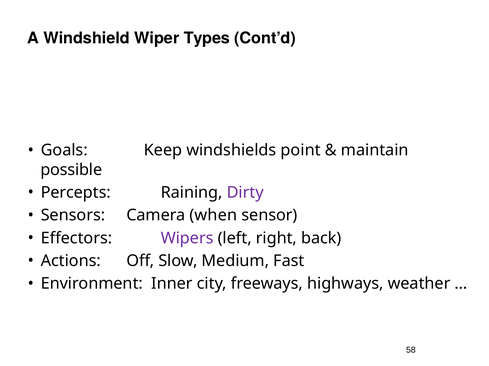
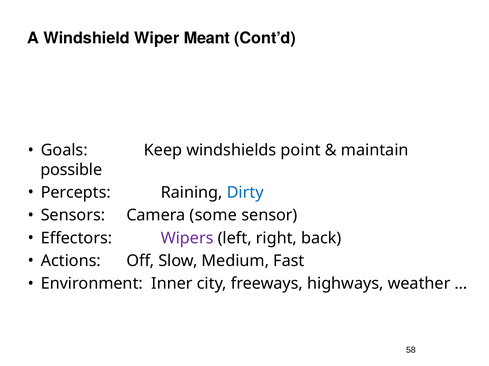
Types: Types -> Meant
Dirty colour: purple -> blue
when: when -> some
